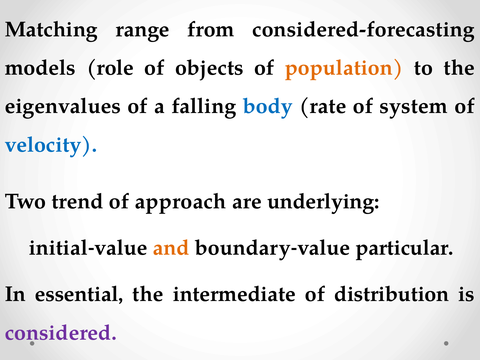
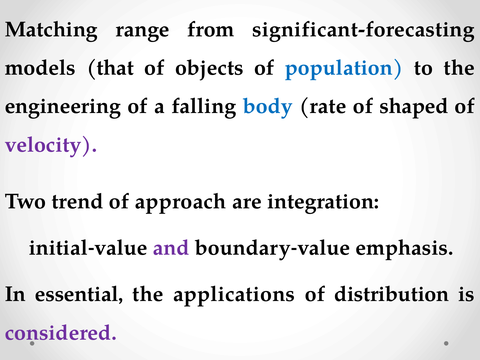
considered-forecasting: considered-forecasting -> significant-forecasting
role: role -> that
population colour: orange -> blue
eigenvalues: eigenvalues -> engineering
system: system -> shaped
velocity colour: blue -> purple
underlying: underlying -> integration
and colour: orange -> purple
particular: particular -> emphasis
intermediate: intermediate -> applications
